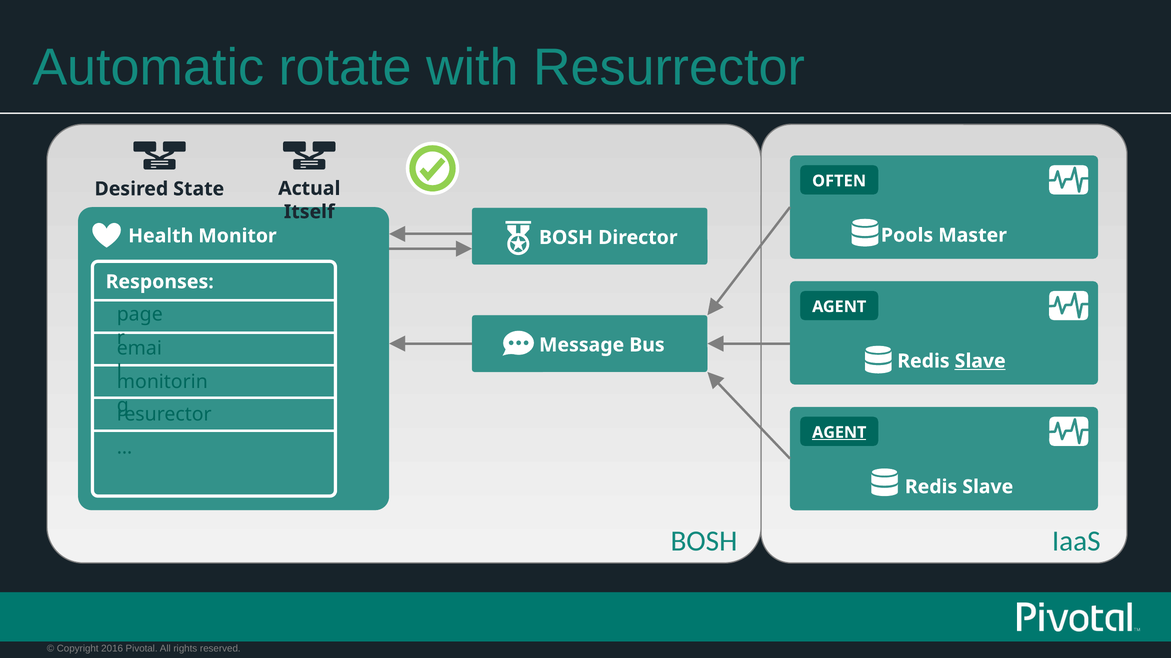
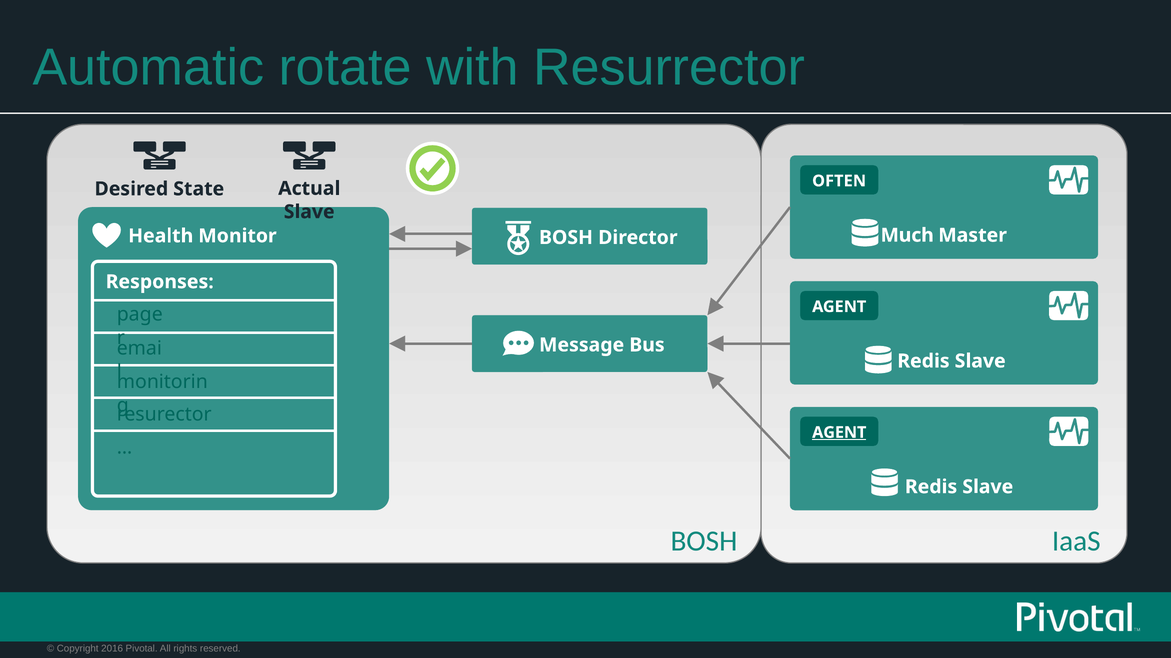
Itself at (309, 212): Itself -> Slave
Pools: Pools -> Much
Slave at (980, 361) underline: present -> none
